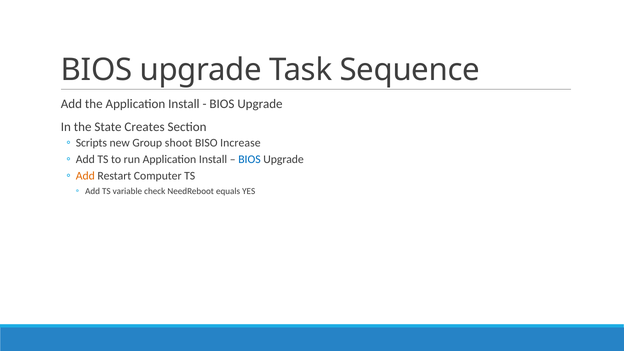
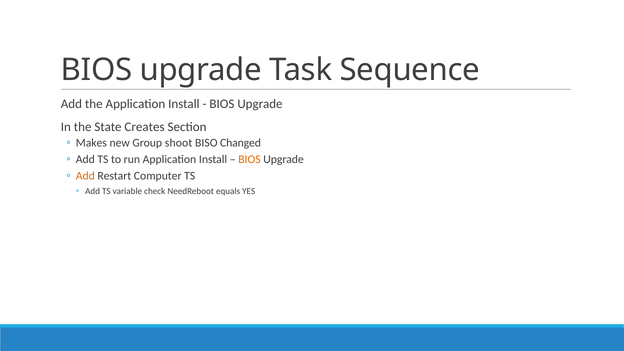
Scripts: Scripts -> Makes
Increase: Increase -> Changed
BIOS at (249, 159) colour: blue -> orange
